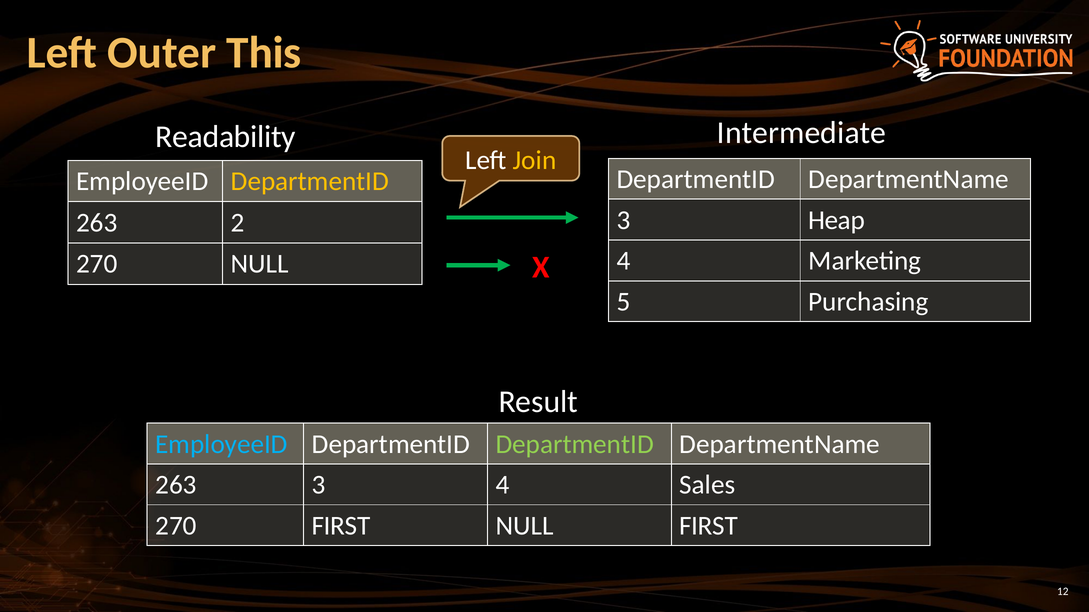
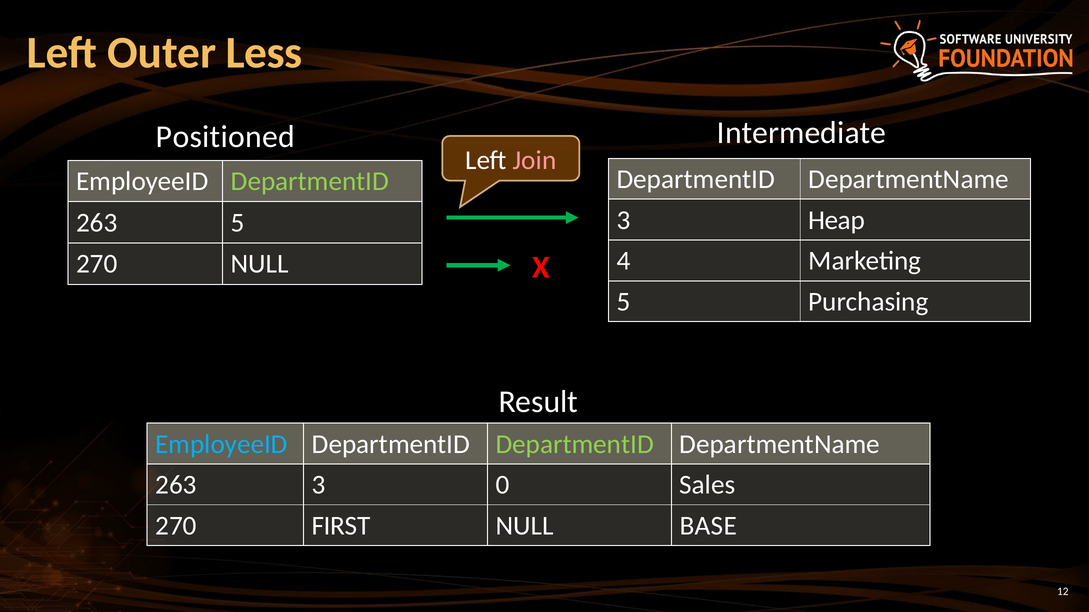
This: This -> Less
Readability: Readability -> Positioned
Join colour: yellow -> pink
DepartmentID at (310, 181) colour: yellow -> light green
263 2: 2 -> 5
3 4: 4 -> 0
NULL FIRST: FIRST -> BASE
